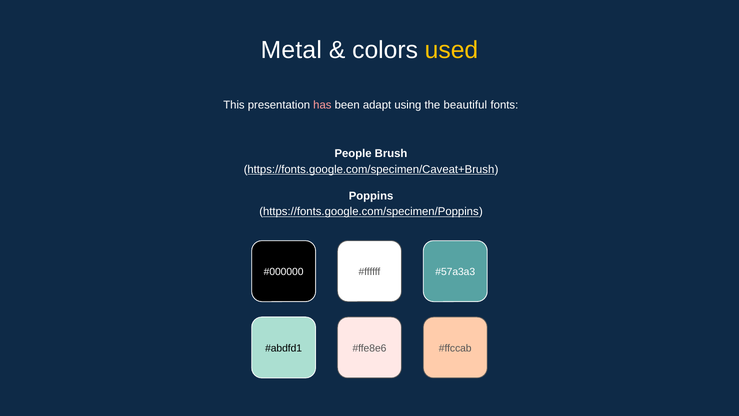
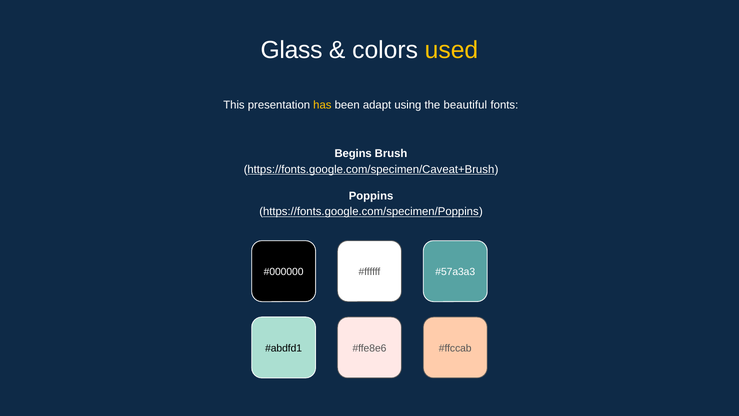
Metal: Metal -> Glass
has colour: pink -> yellow
People: People -> Begins
